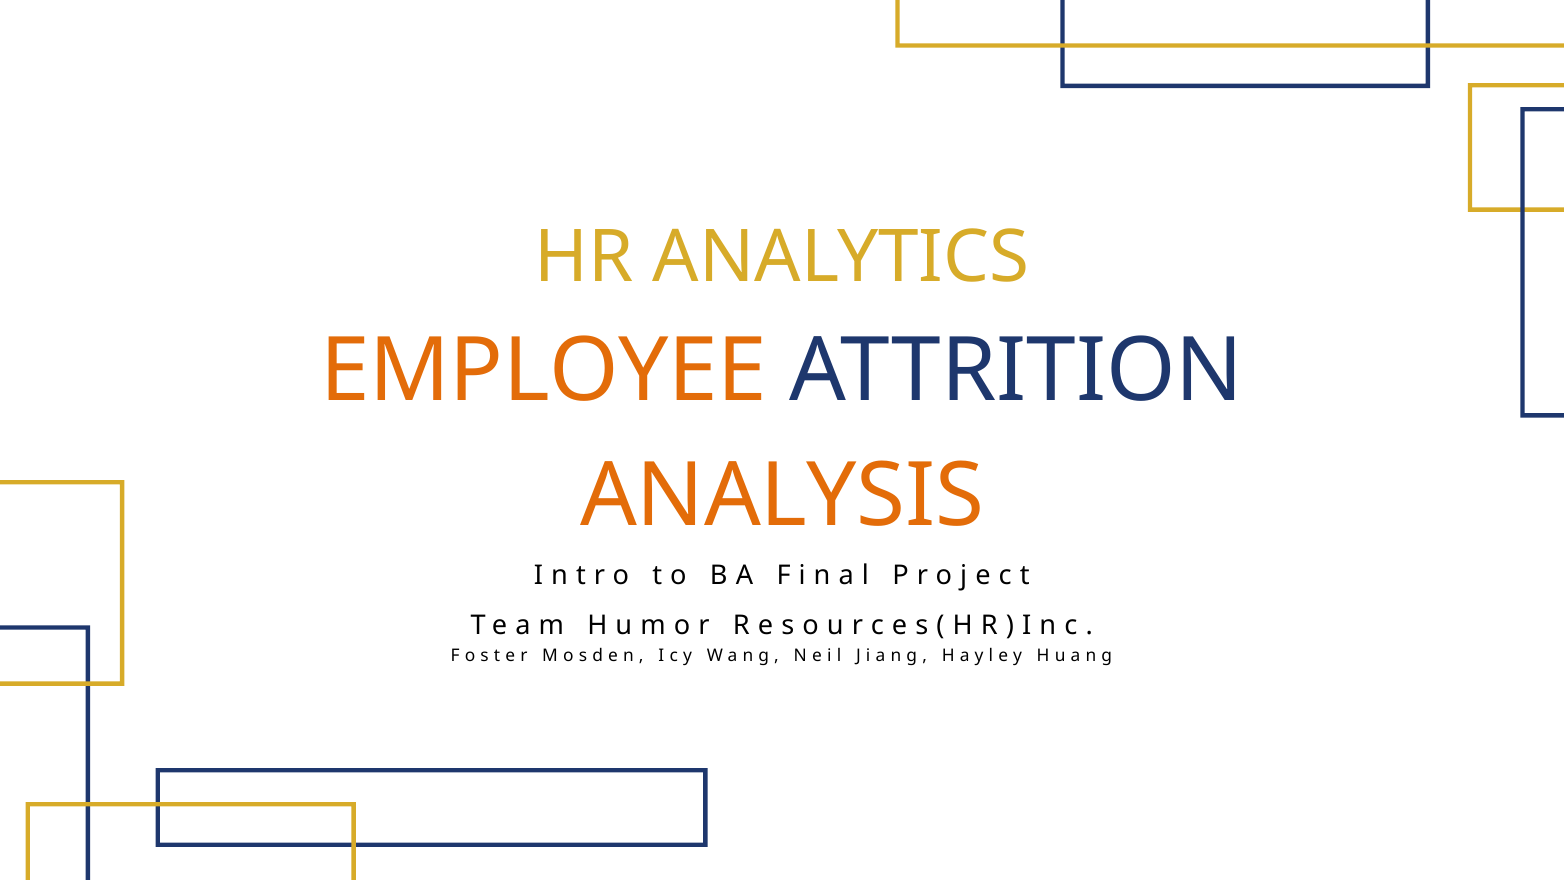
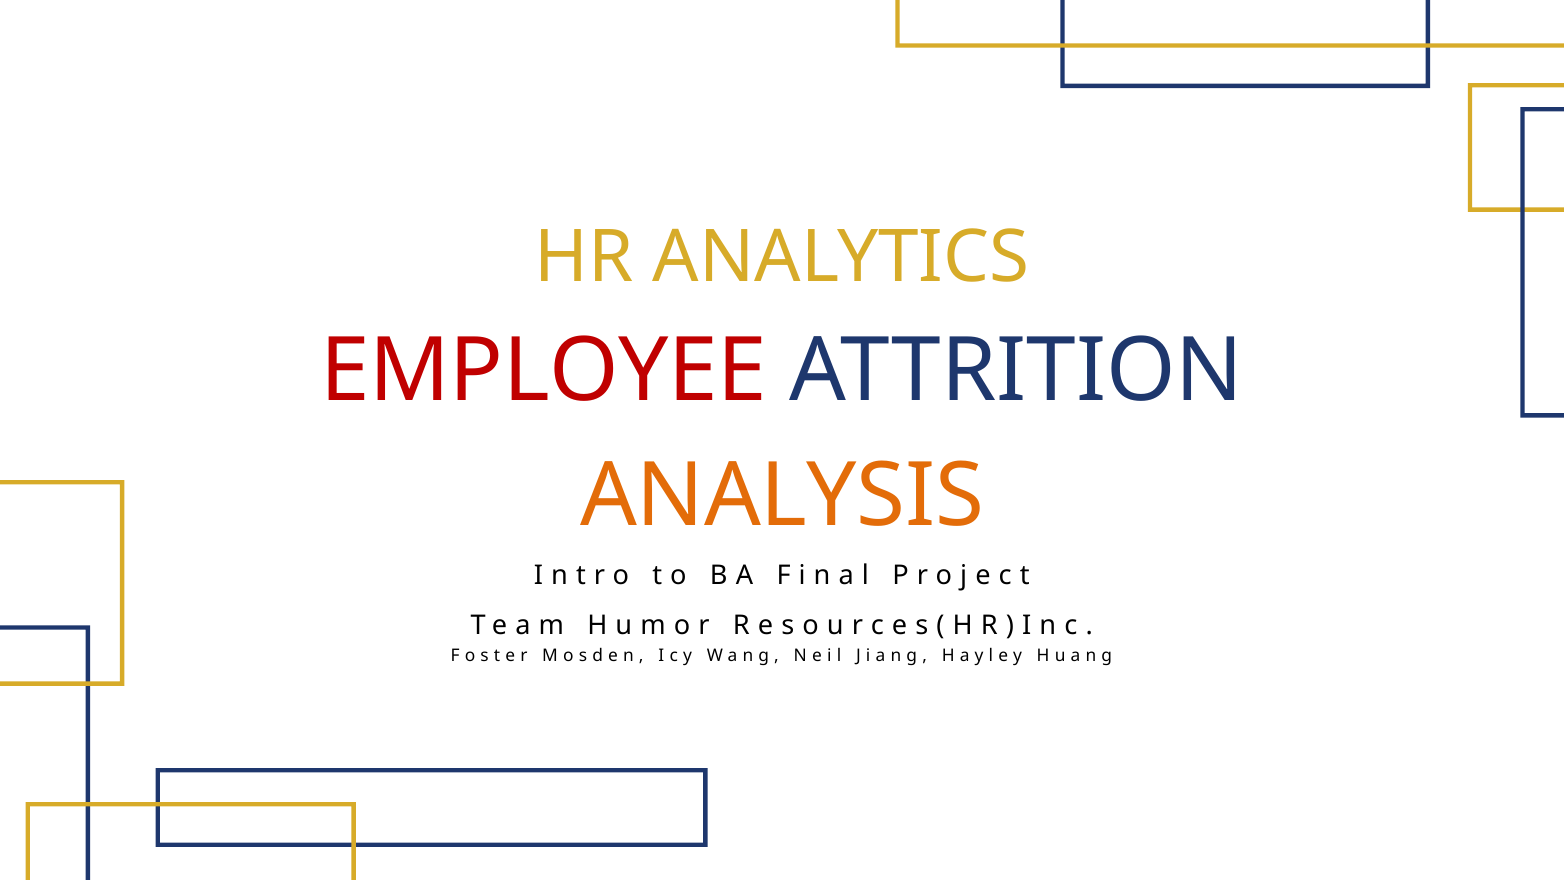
EMPLOYEE colour: orange -> red
